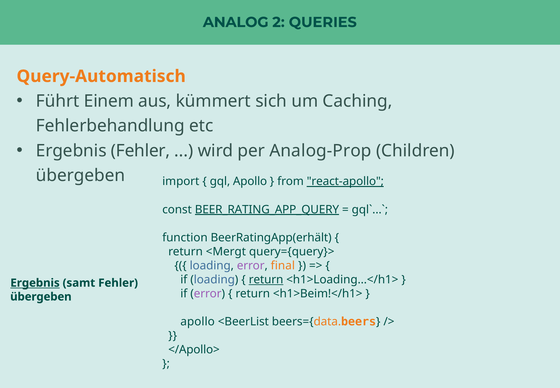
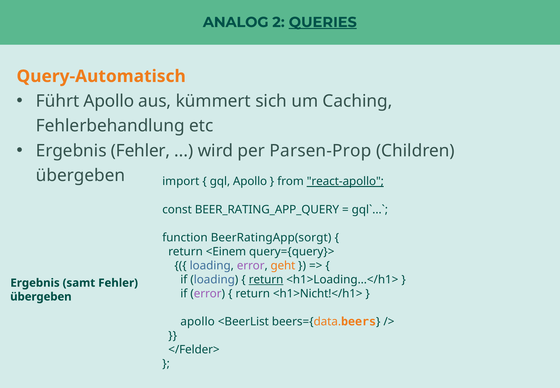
QUERIES underline: none -> present
Führt Einem: Einem -> Apollo
Analog-Prop: Analog-Prop -> Parsen-Prop
BEER_RATING_APP_QUERY underline: present -> none
BeerRatingApp(erhält: BeerRatingApp(erhält -> BeerRatingApp(sorgt
<Mergt: <Mergt -> <Einem
final: final -> geht
Ergebnis at (35, 283) underline: present -> none
<h1>Beim!</h1>: <h1>Beim!</h1> -> <h1>Nicht!</h1>
</Apollo>: </Apollo> -> </Felder>
